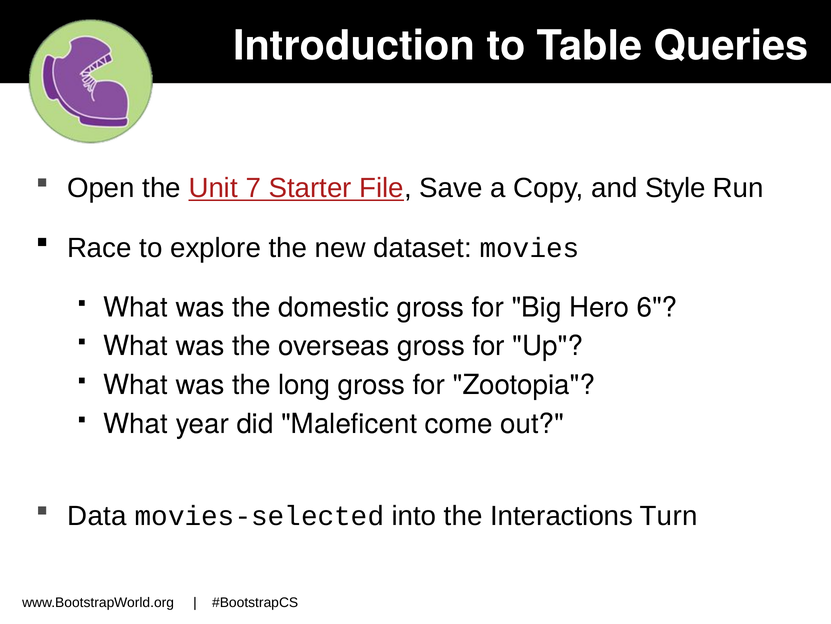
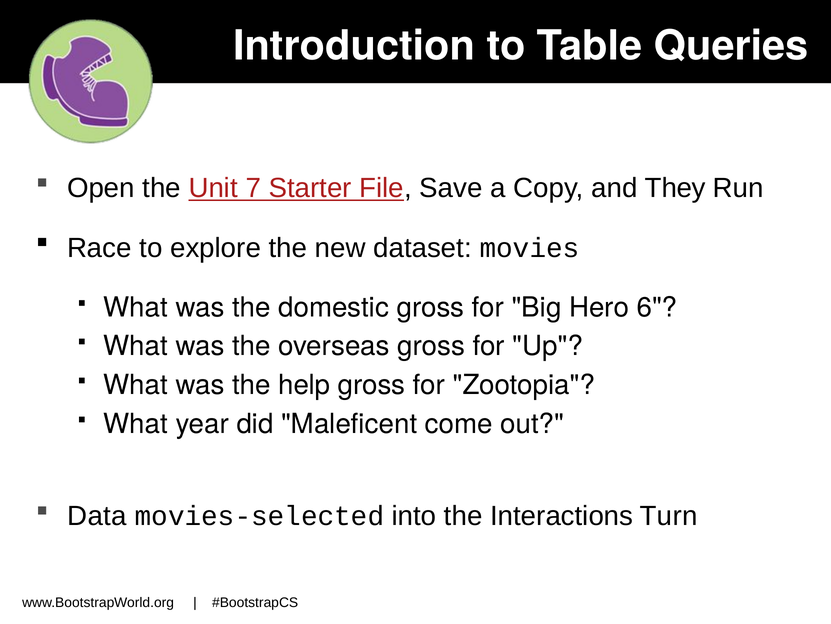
Style: Style -> They
long: long -> help
